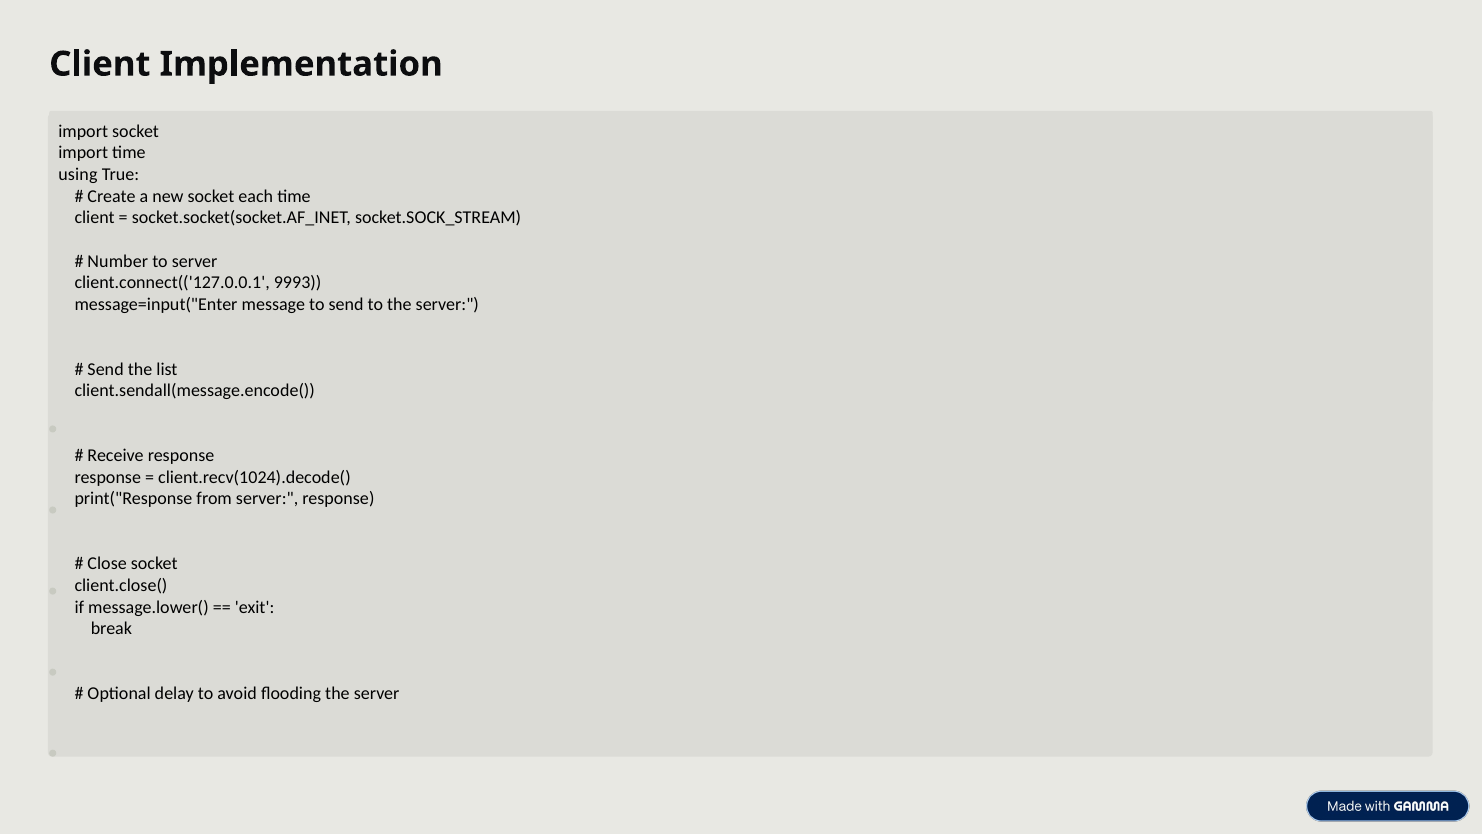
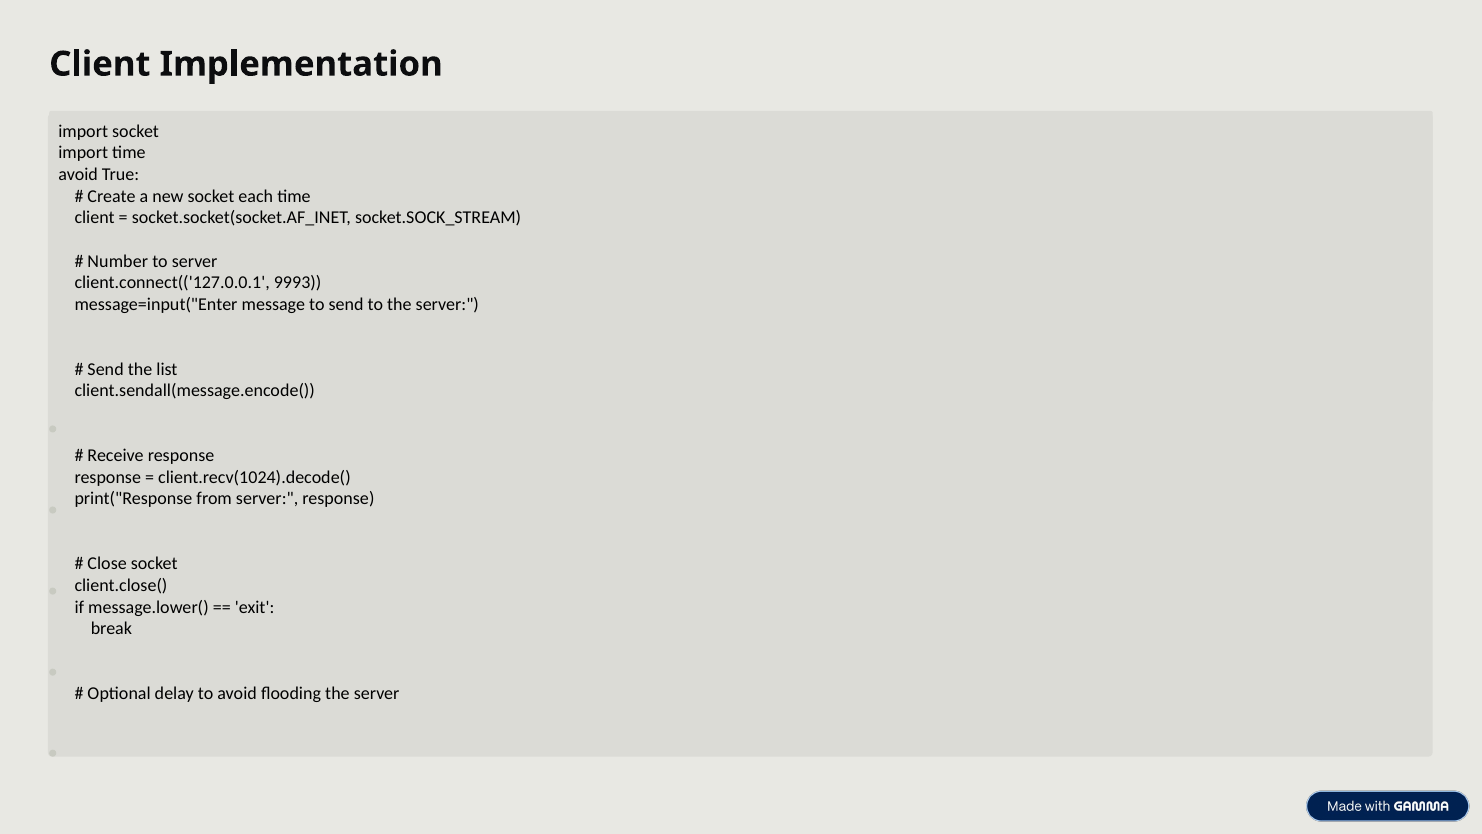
using at (78, 174): using -> avoid
